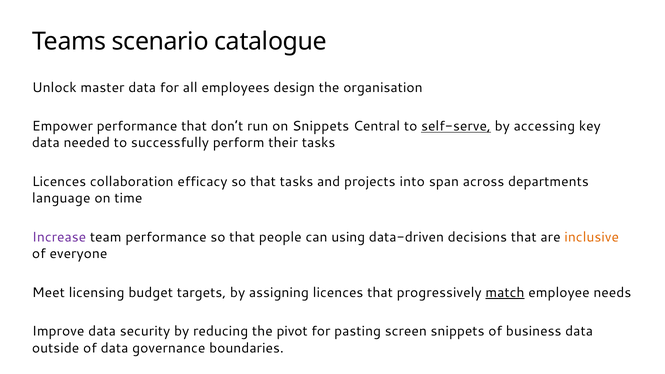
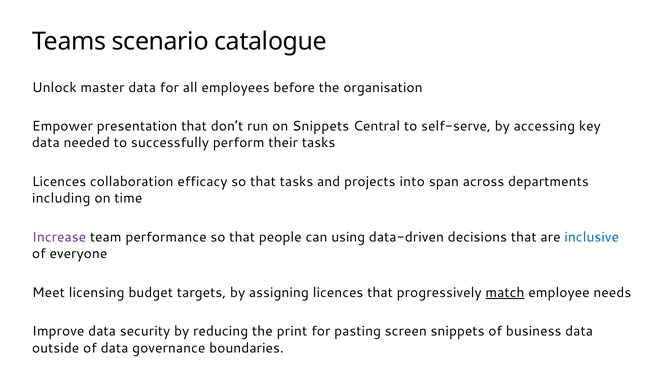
design: design -> before
Empower performance: performance -> presentation
self-serve underline: present -> none
language: language -> including
inclusive colour: orange -> blue
pivot: pivot -> print
